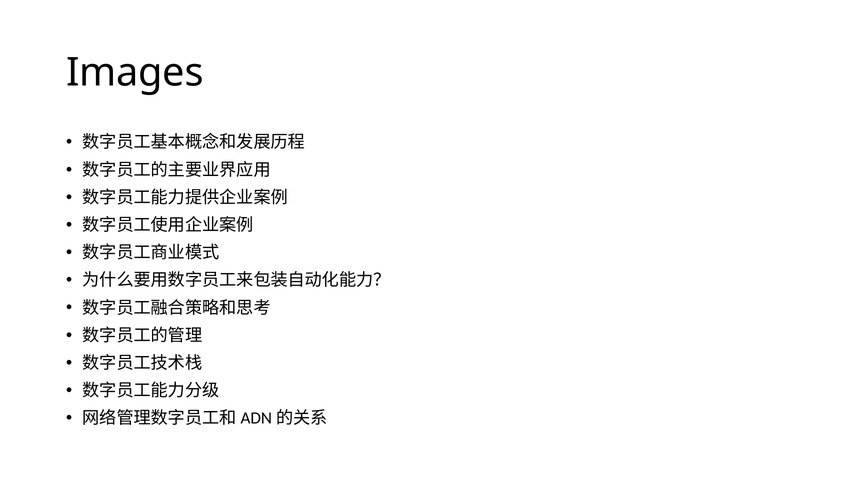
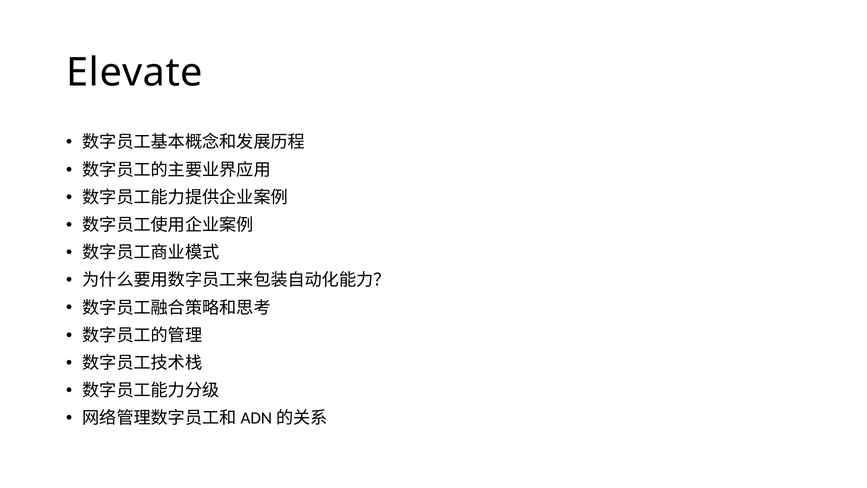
Images: Images -> Elevate
